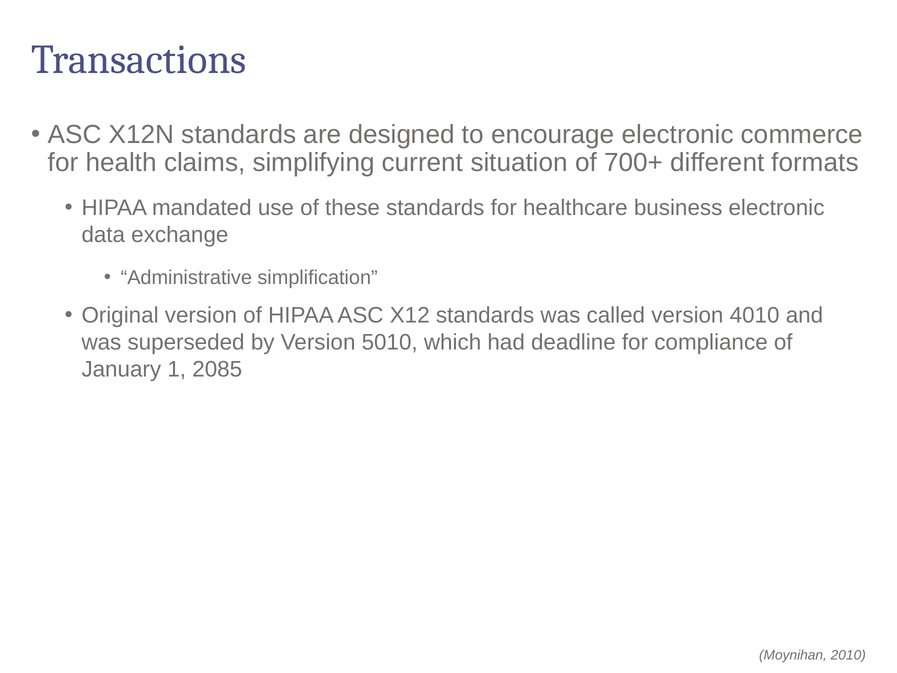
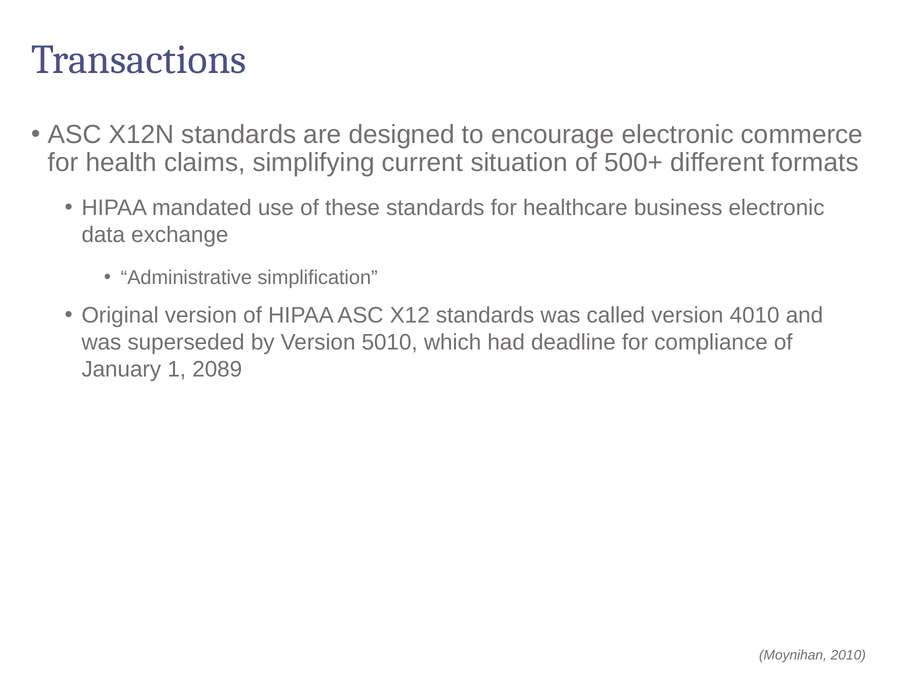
700+: 700+ -> 500+
2085: 2085 -> 2089
